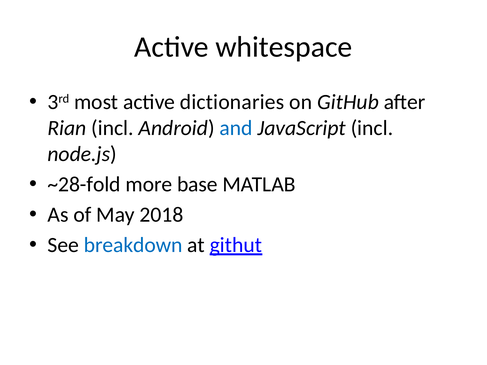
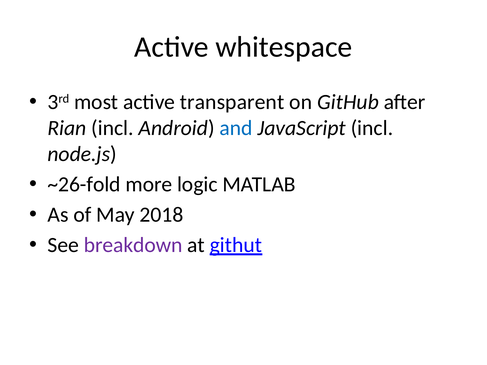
dictionaries: dictionaries -> transparent
~28-fold: ~28-fold -> ~26-fold
base: base -> logic
breakdown colour: blue -> purple
